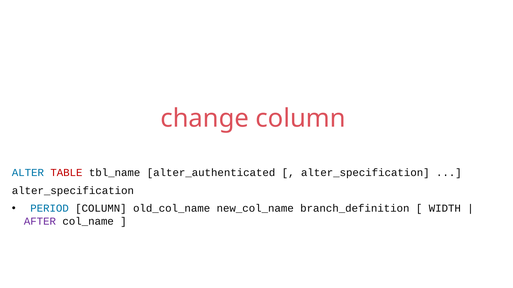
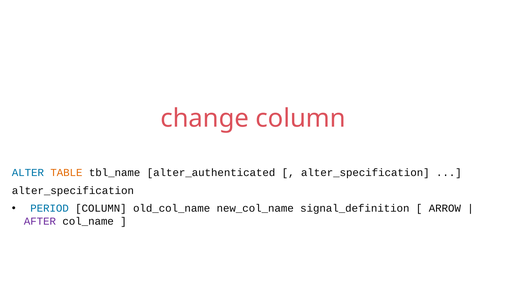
TABLE colour: red -> orange
branch_definition: branch_definition -> signal_definition
WIDTH: WIDTH -> ARROW
